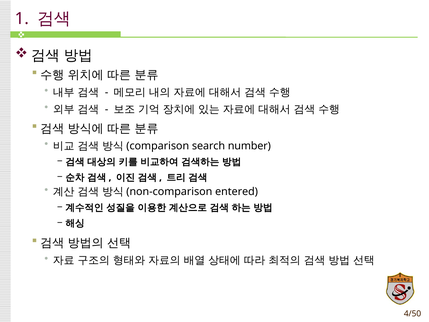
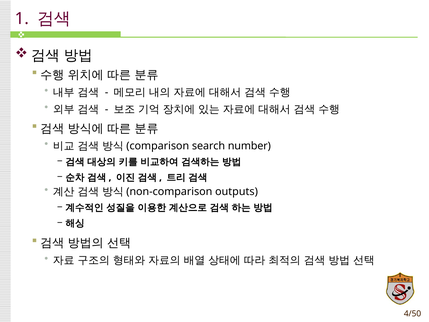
entered: entered -> outputs
